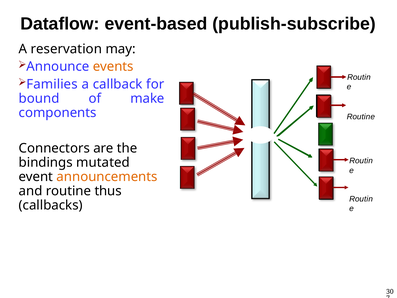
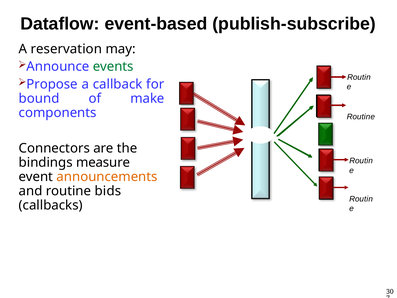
events colour: orange -> green
Families: Families -> Propose
mutated: mutated -> measure
thus: thus -> bids
